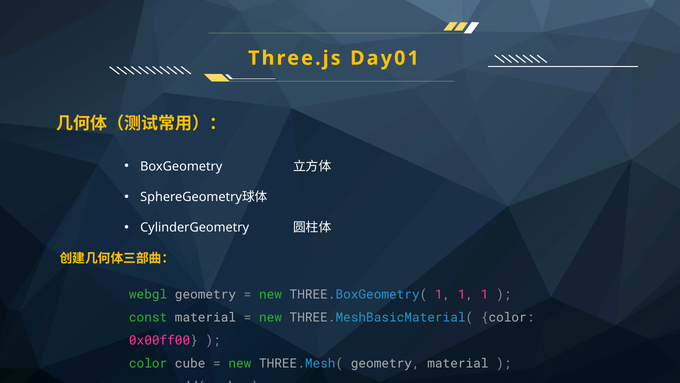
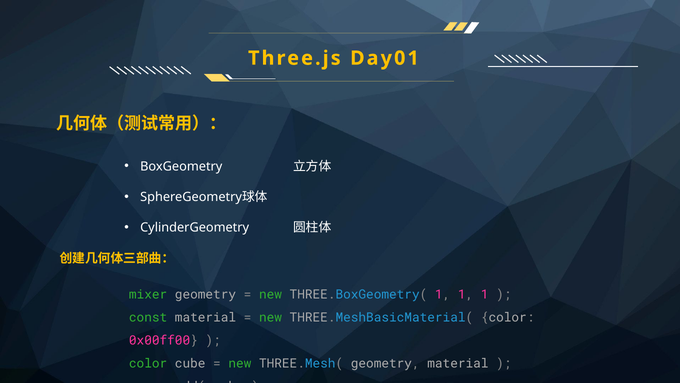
webgl: webgl -> mixer
